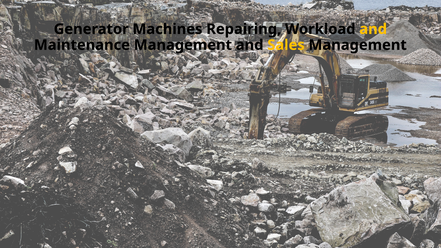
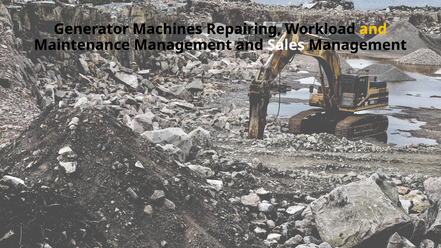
Sales colour: yellow -> white
